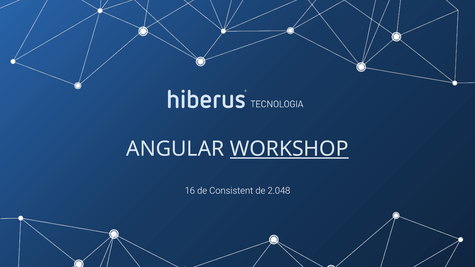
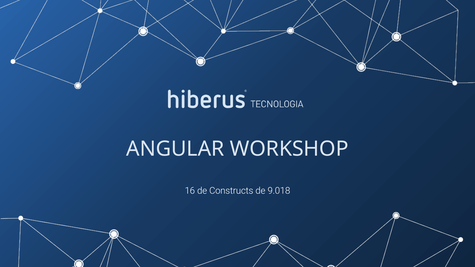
WORKSHOP underline: present -> none
Consistent: Consistent -> Constructs
2.048: 2.048 -> 9.018
